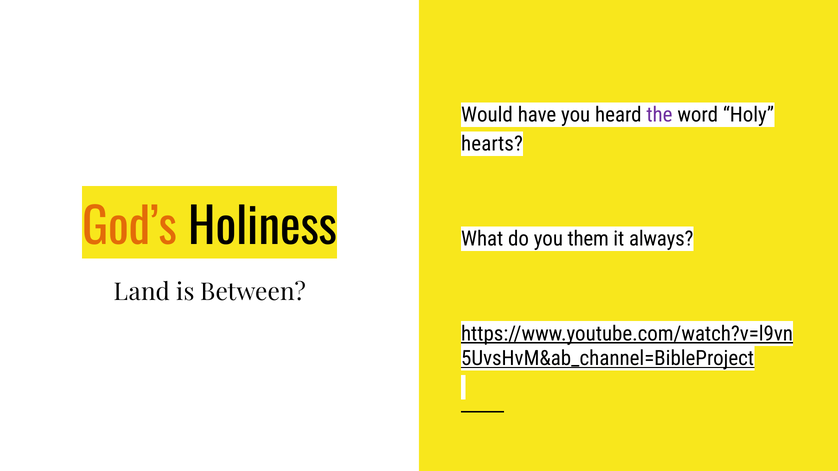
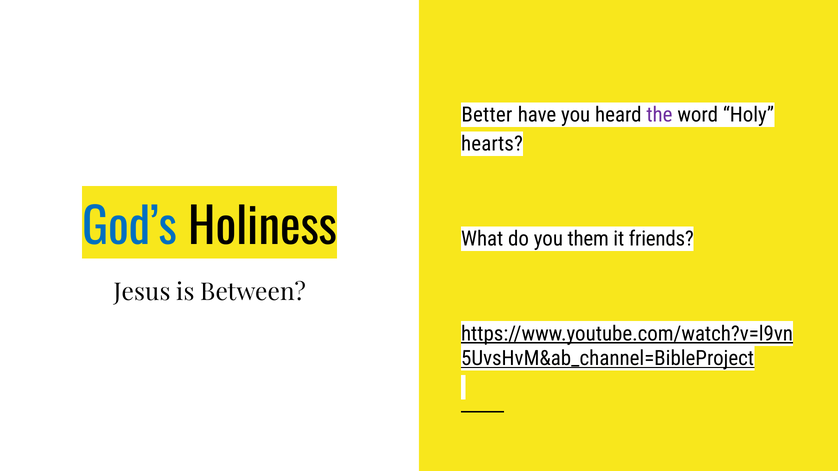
Would: Would -> Better
God’s colour: orange -> blue
always: always -> friends
Land: Land -> Jesus
